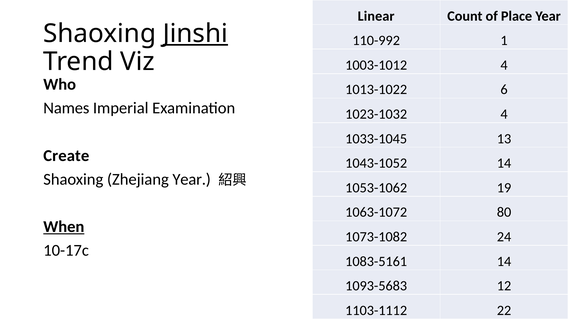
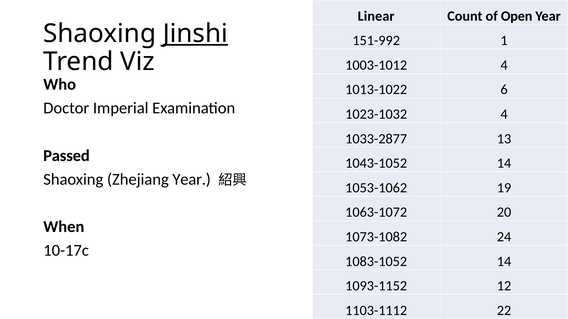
Place: Place -> Open
110-992: 110-992 -> 151-992
Names: Names -> Doctor
1033-1045: 1033-1045 -> 1033-2877
Create: Create -> Passed
80: 80 -> 20
When underline: present -> none
1083-5161: 1083-5161 -> 1083-1052
1093-5683: 1093-5683 -> 1093-1152
